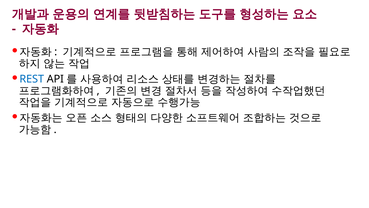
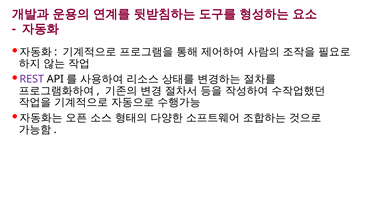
REST colour: blue -> purple
